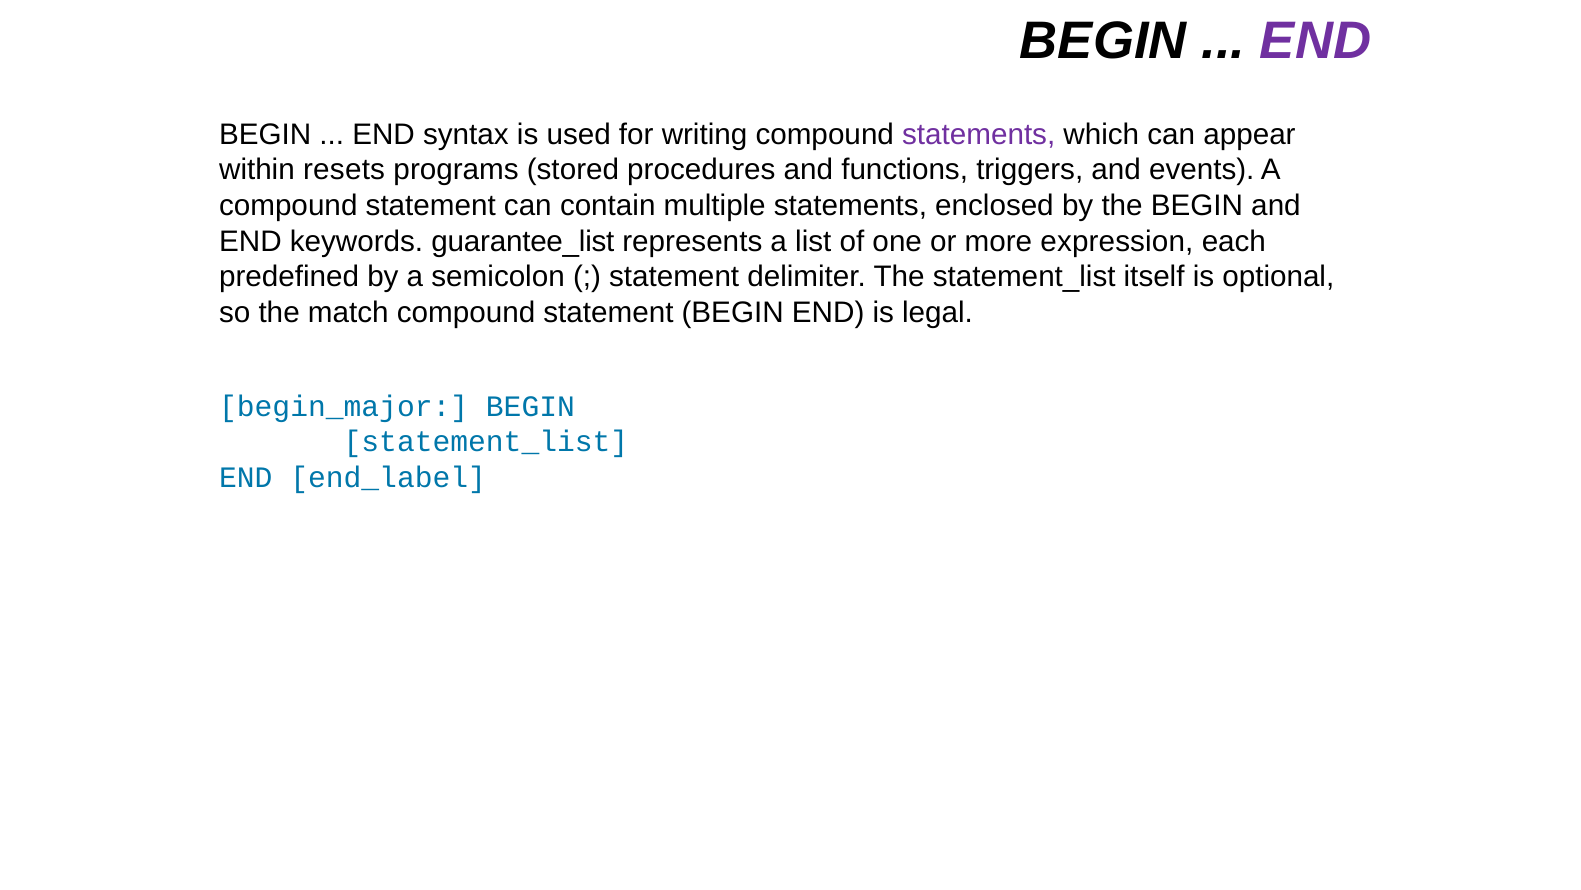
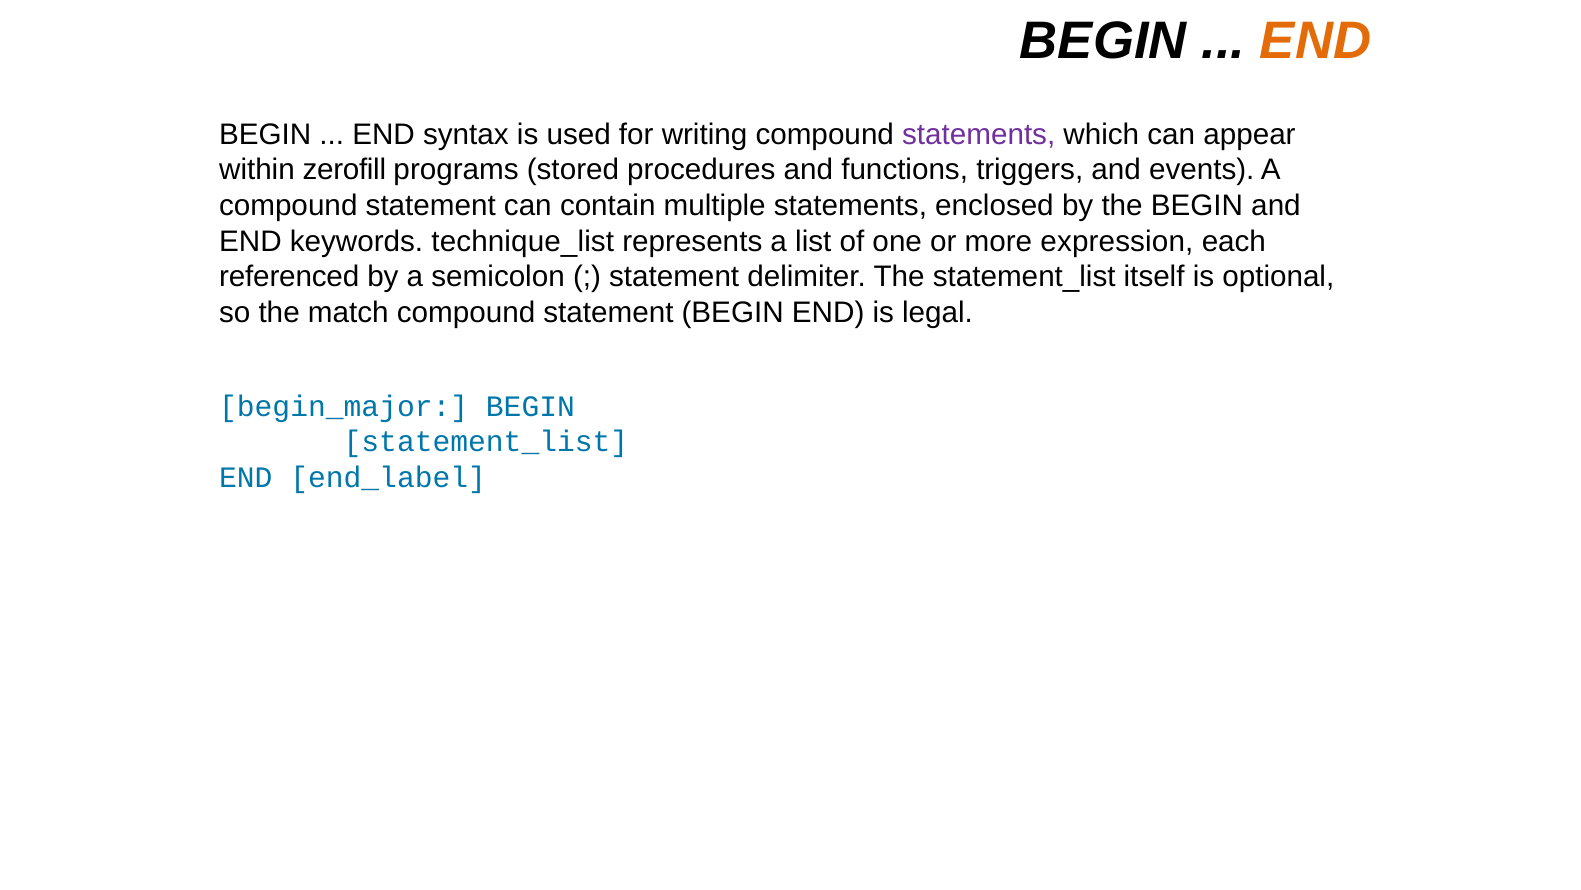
END at (1316, 41) colour: purple -> orange
resets: resets -> zerofill
guarantee_list: guarantee_list -> technique_list
predefined: predefined -> referenced
